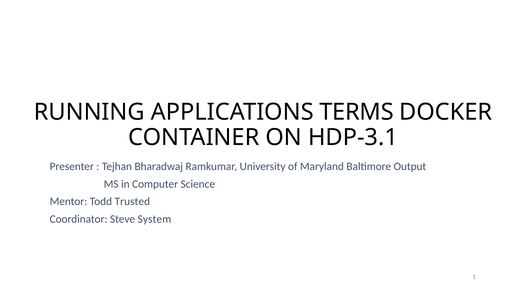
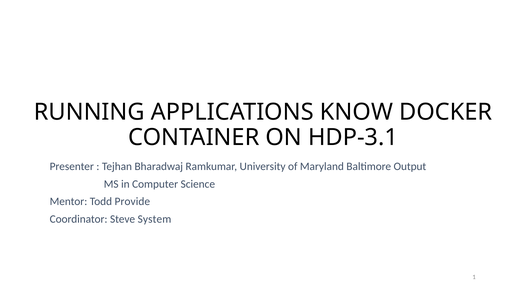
TERMS: TERMS -> KNOW
Trusted: Trusted -> Provide
